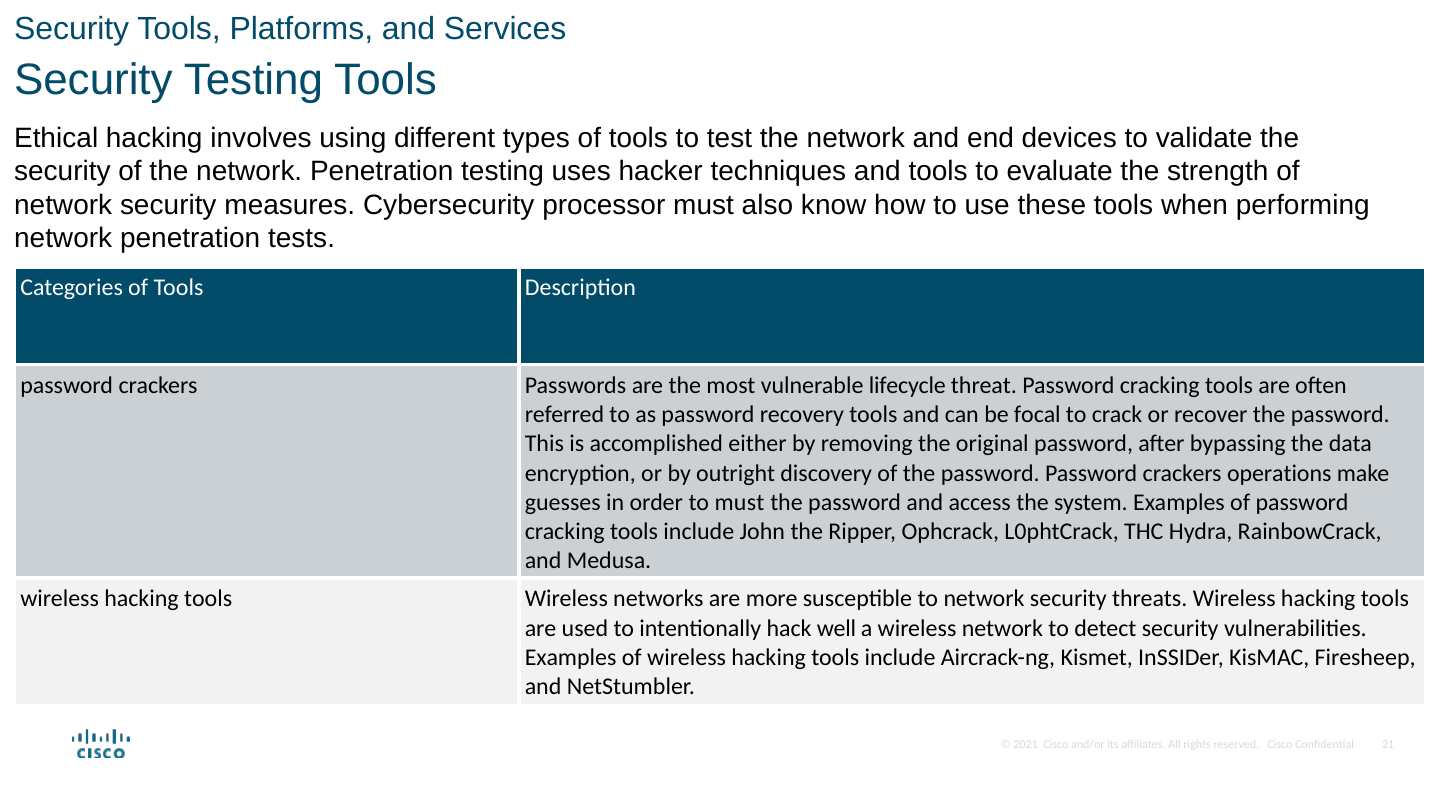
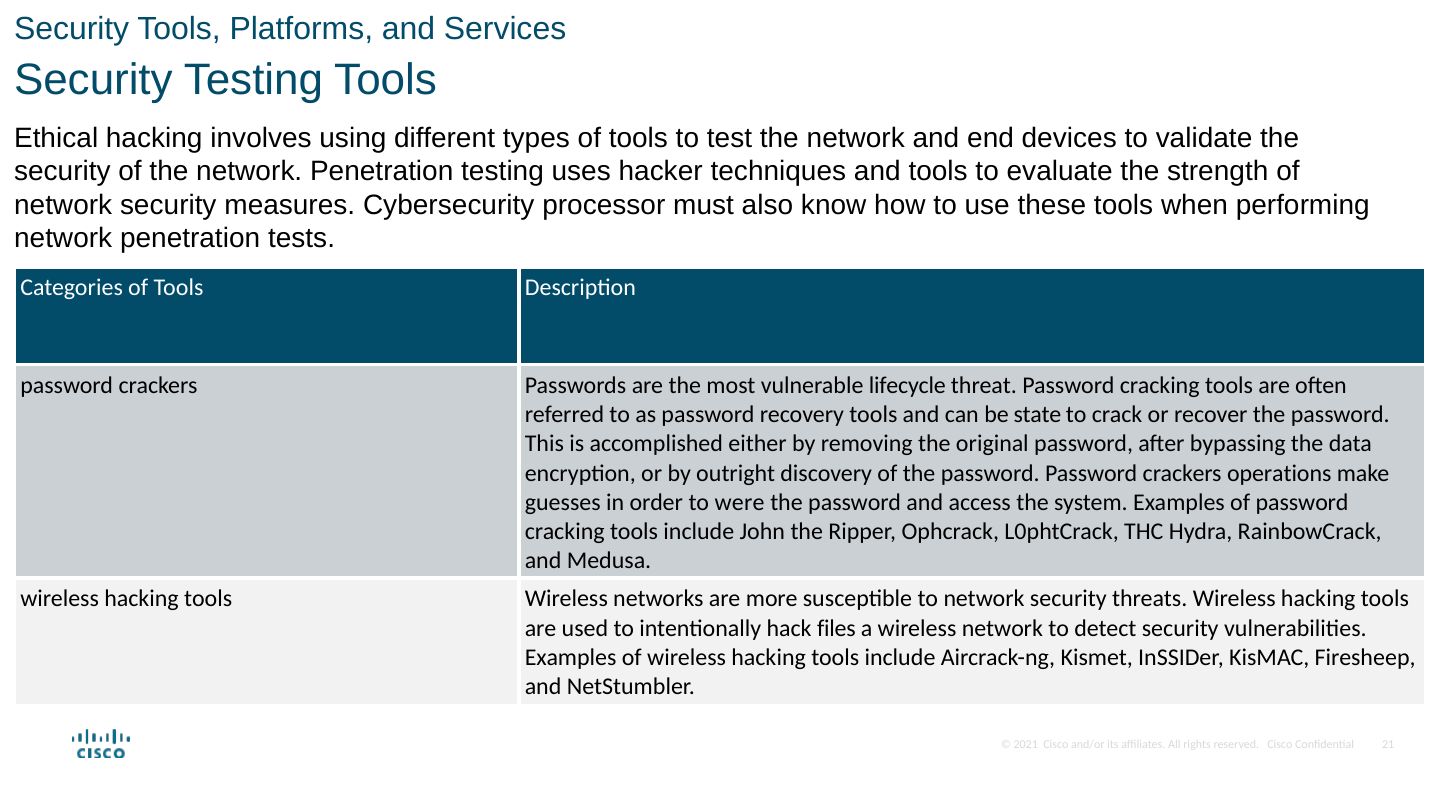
focal: focal -> state
to must: must -> were
well: well -> files
